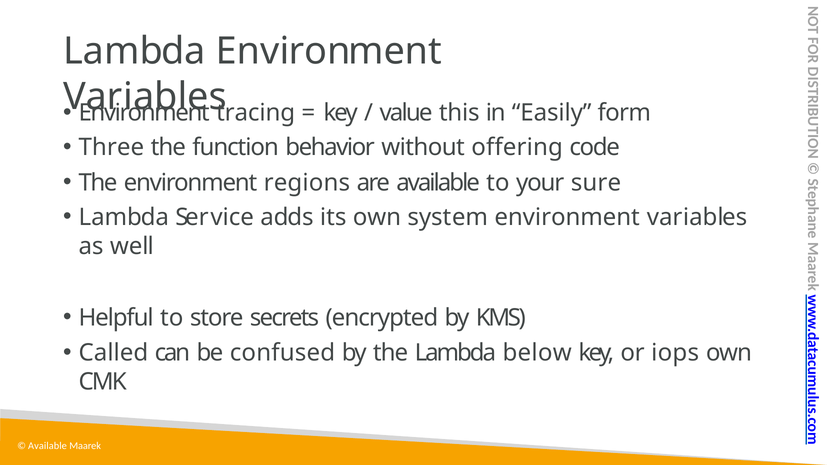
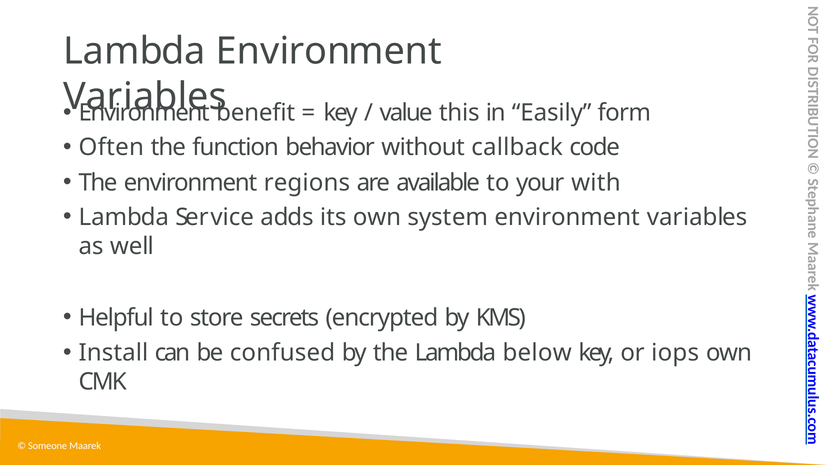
tracing: tracing -> benefit
Three: Three -> Often
offering: offering -> callback
sure: sure -> with
Called: Called -> Install
Available at (47, 446): Available -> Someone
